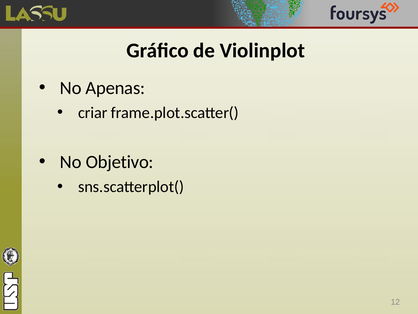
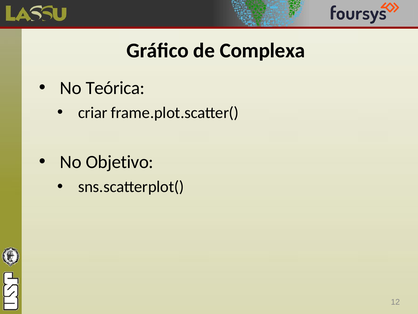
Violinplot: Violinplot -> Complexa
Apenas: Apenas -> Teórica
